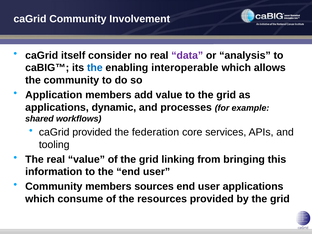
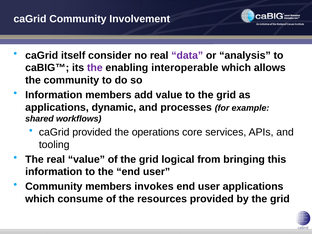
the at (95, 68) colour: blue -> purple
Application at (54, 95): Application -> Information
federation: federation -> operations
linking: linking -> logical
sources: sources -> invokes
